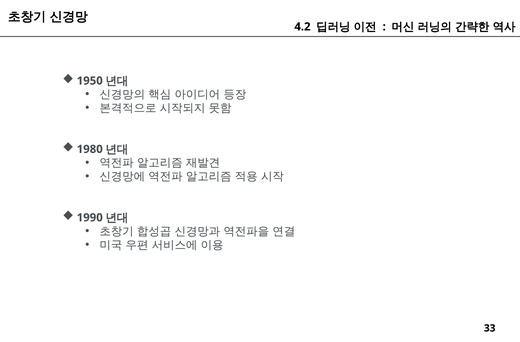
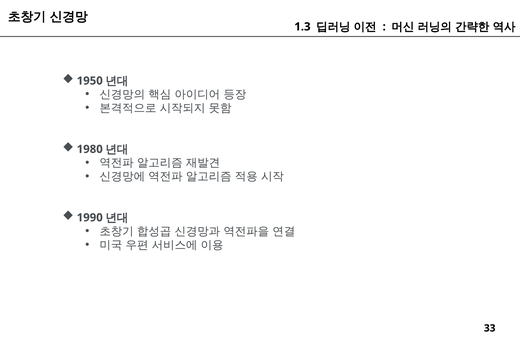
4.2: 4.2 -> 1.3
